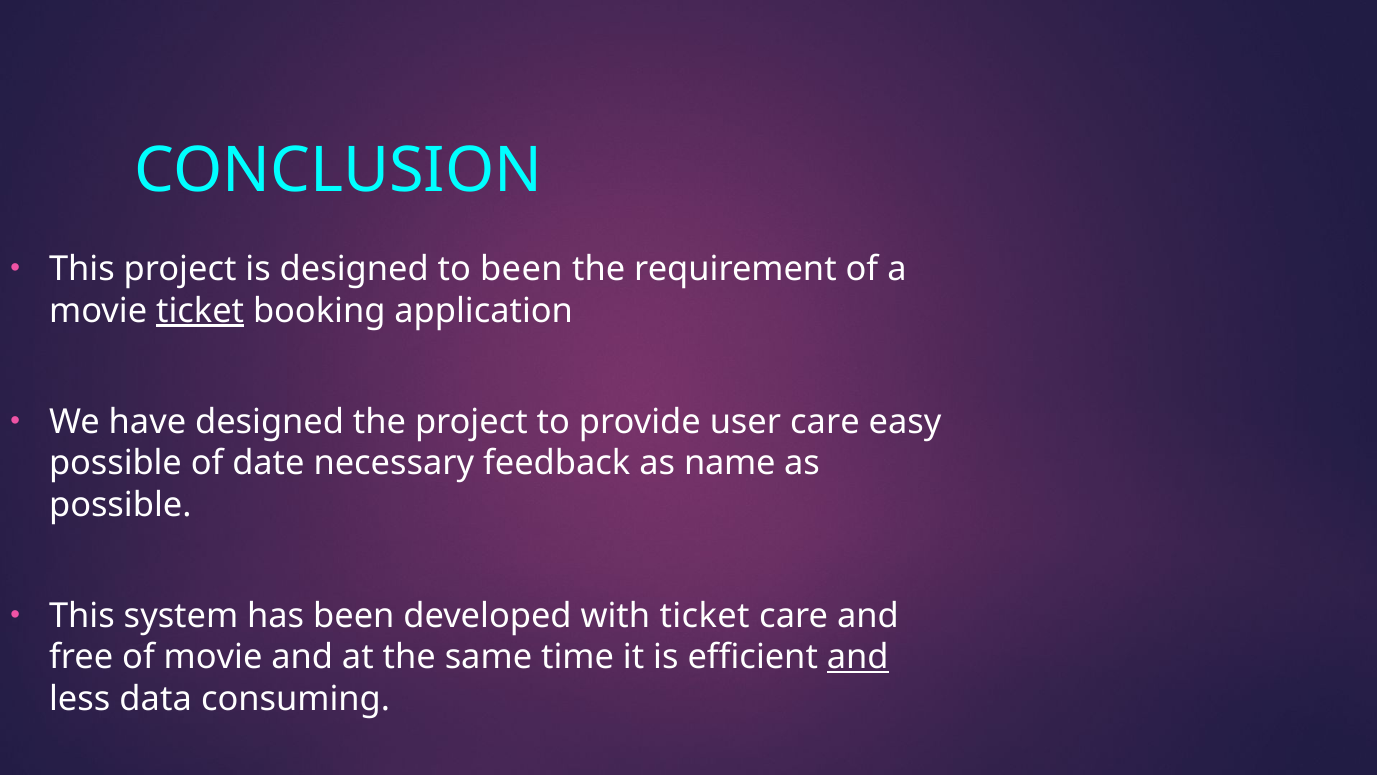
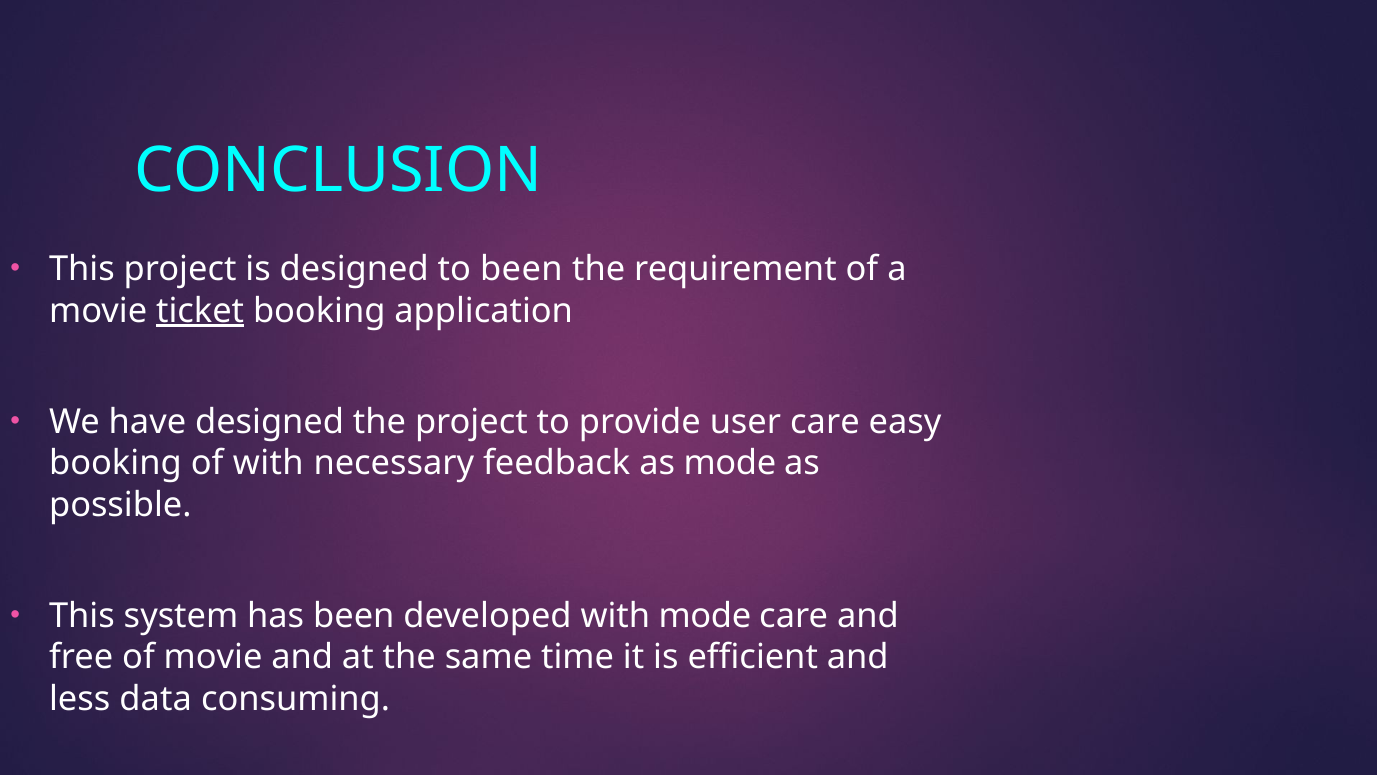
possible at (115, 463): possible -> booking
of date: date -> with
as name: name -> mode
with ticket: ticket -> mode
and at (858, 657) underline: present -> none
